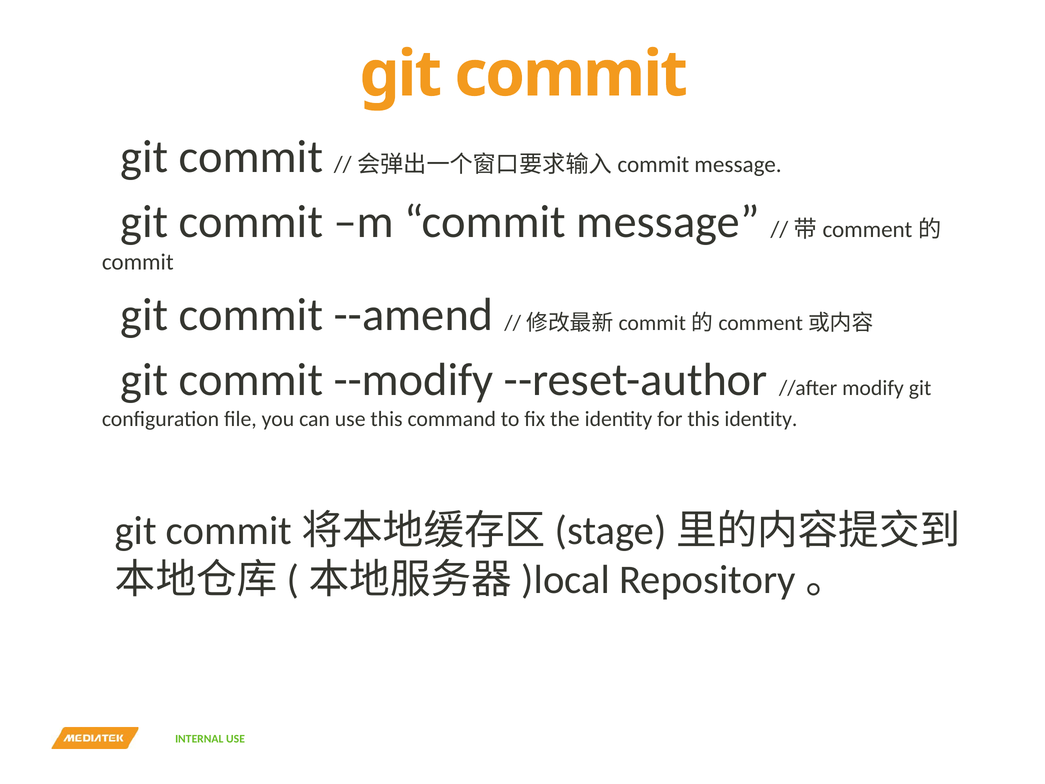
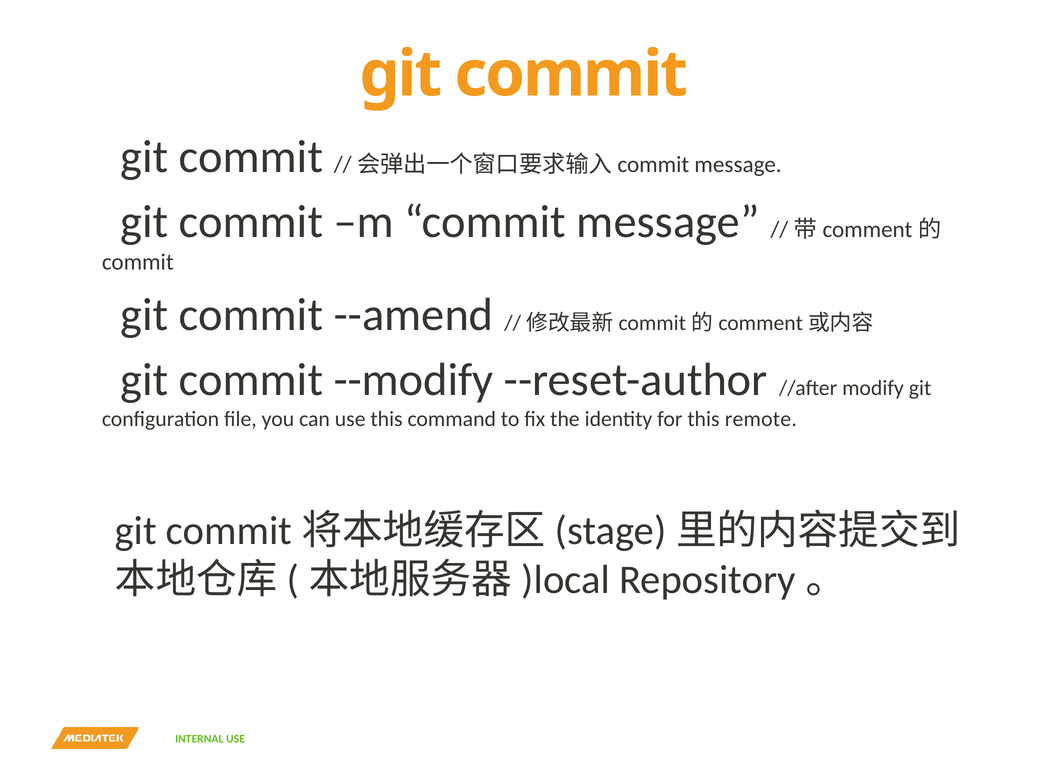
this identity: identity -> remote
